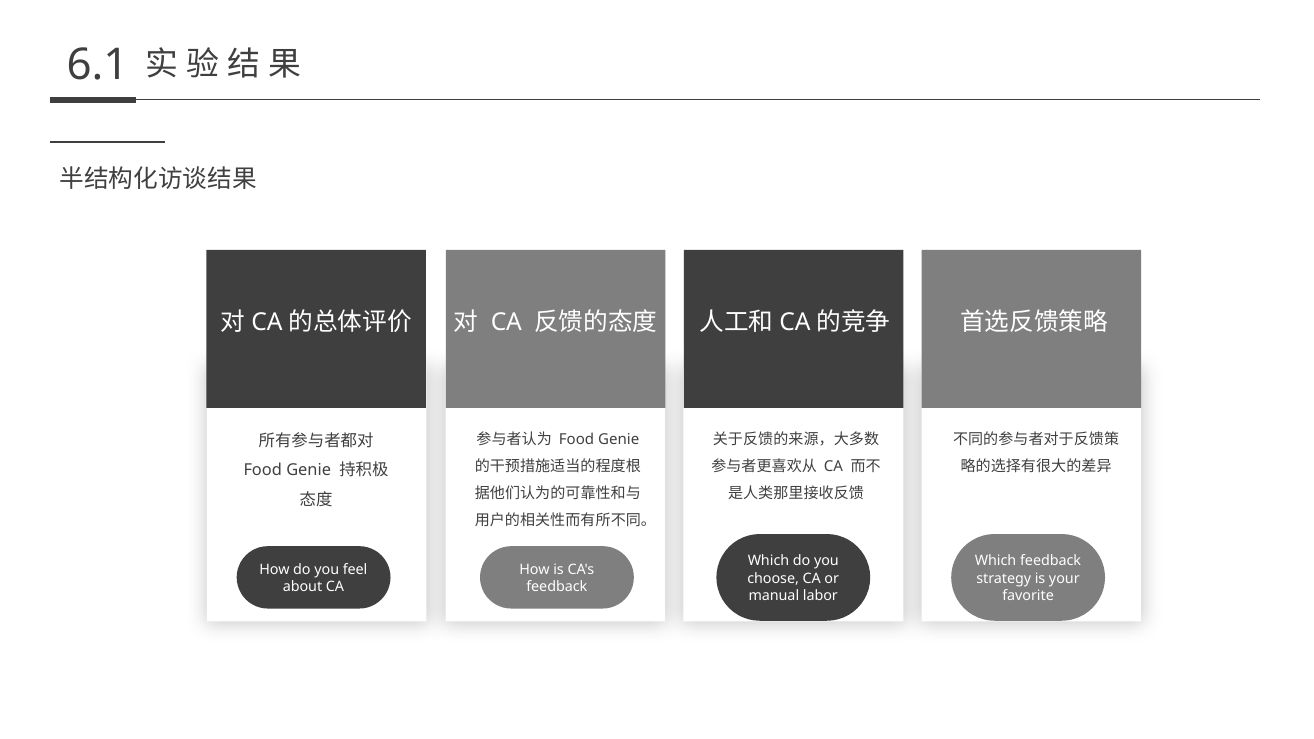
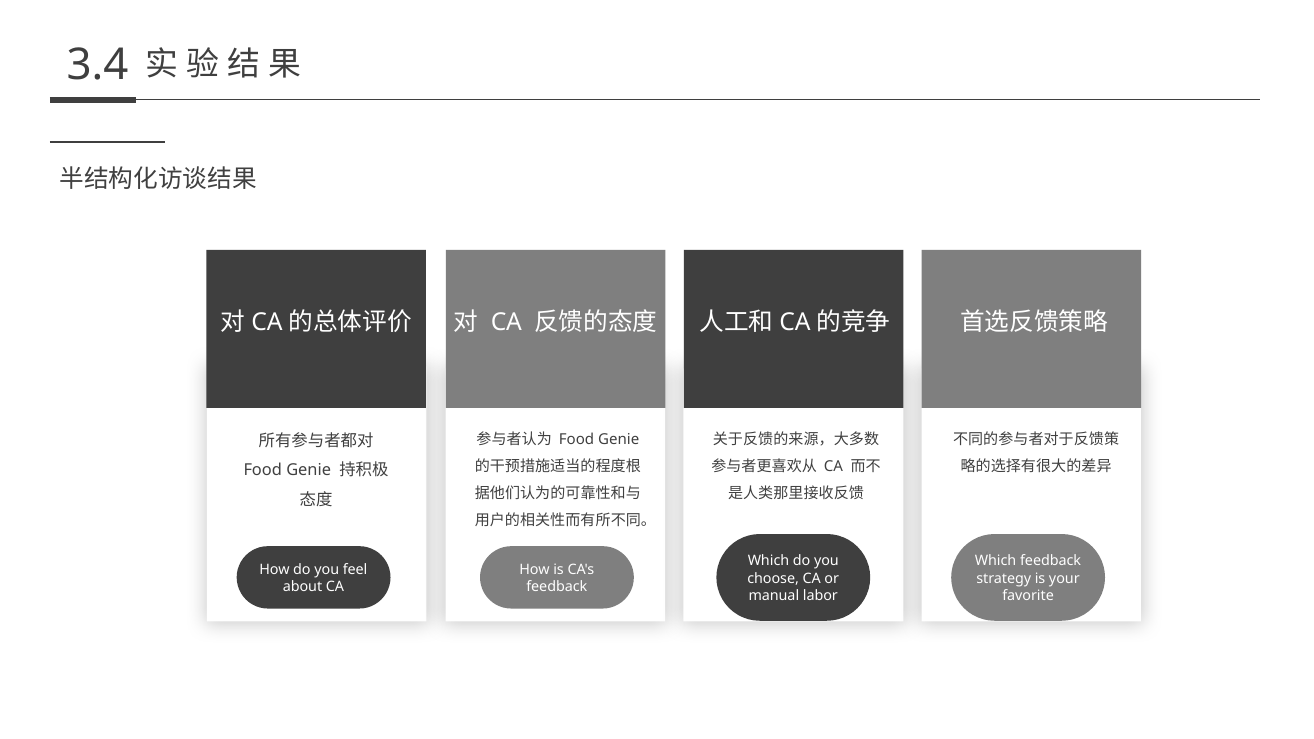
6.1: 6.1 -> 3.4
